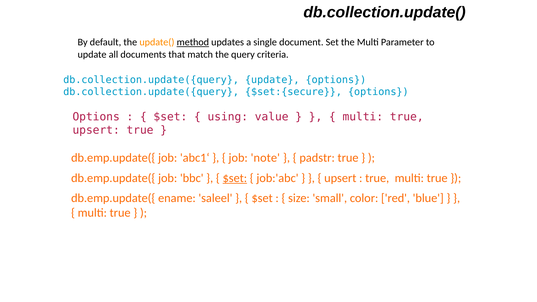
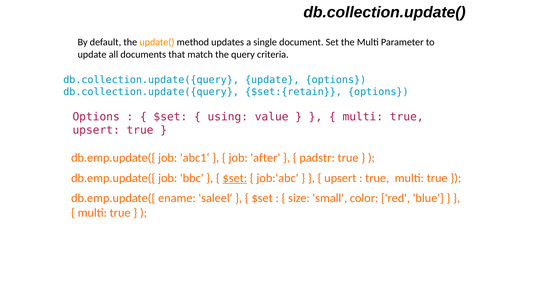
method underline: present -> none
$set:{secure: $set:{secure -> $set:{retain
note: note -> after
